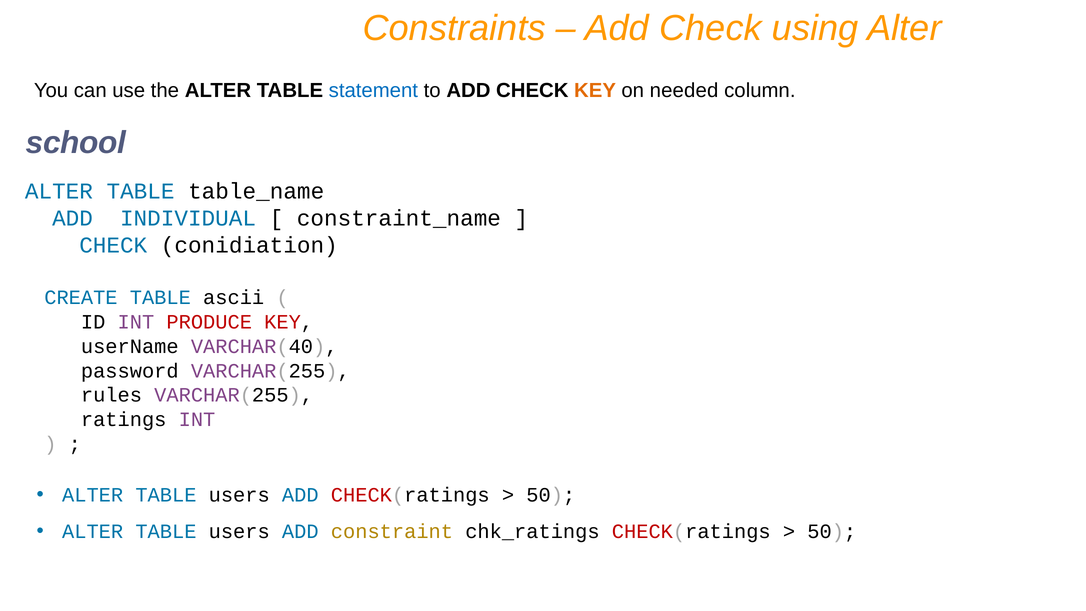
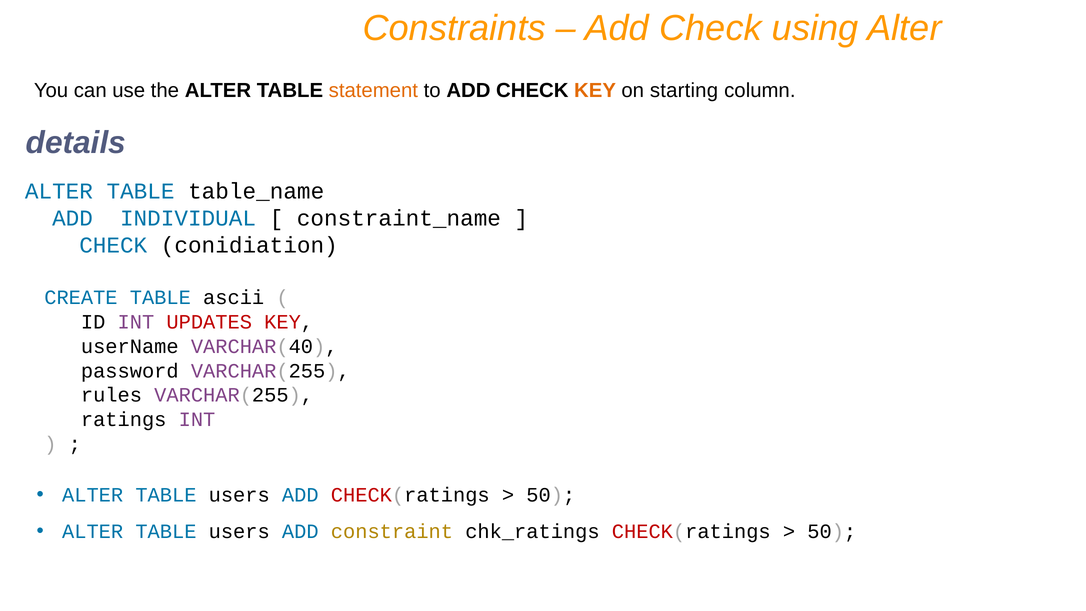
statement colour: blue -> orange
needed: needed -> starting
school: school -> details
PRODUCE: PRODUCE -> UPDATES
